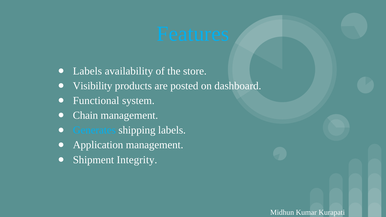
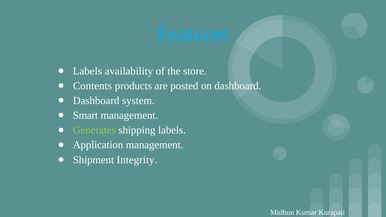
Visibility: Visibility -> Contents
Functional at (96, 101): Functional -> Dashboard
Chain: Chain -> Smart
Generates colour: light blue -> light green
